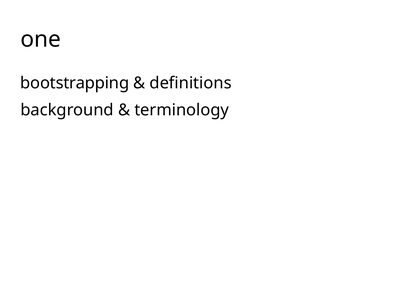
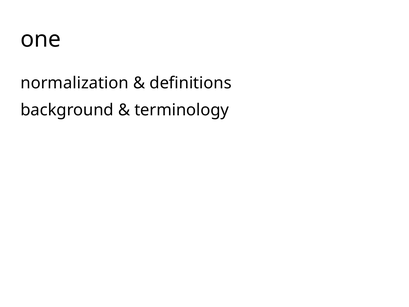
bootstrapping: bootstrapping -> normalization
